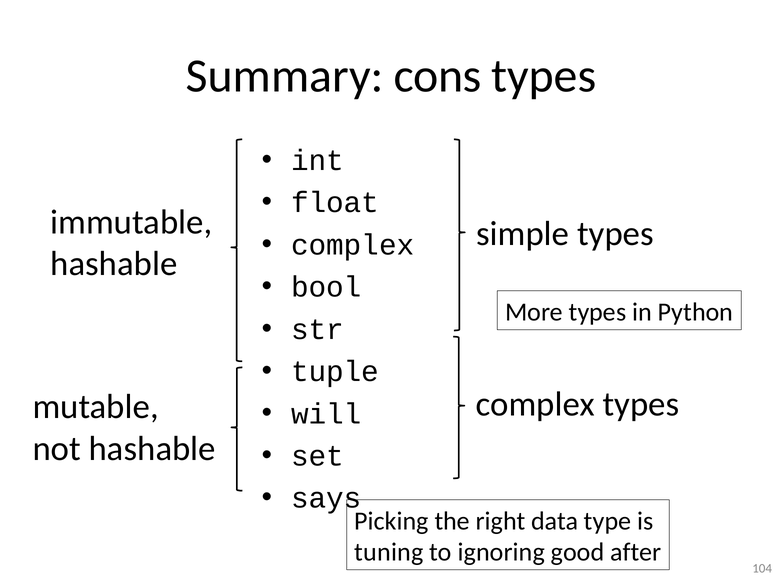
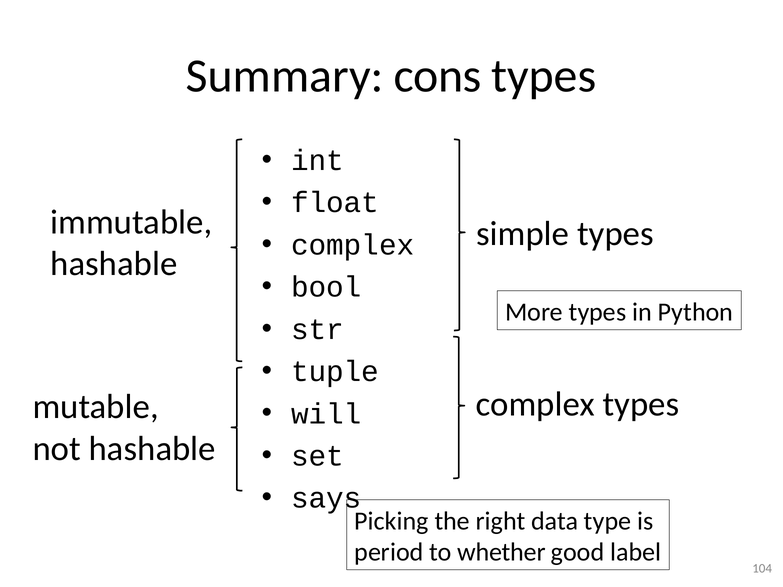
tuning: tuning -> period
ignoring: ignoring -> whether
after: after -> label
